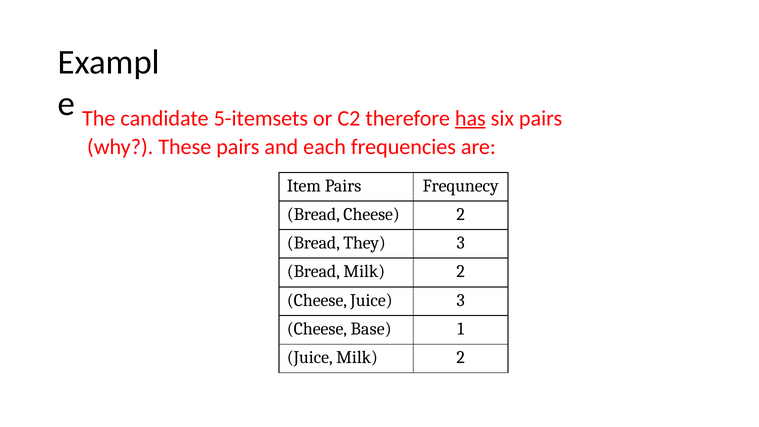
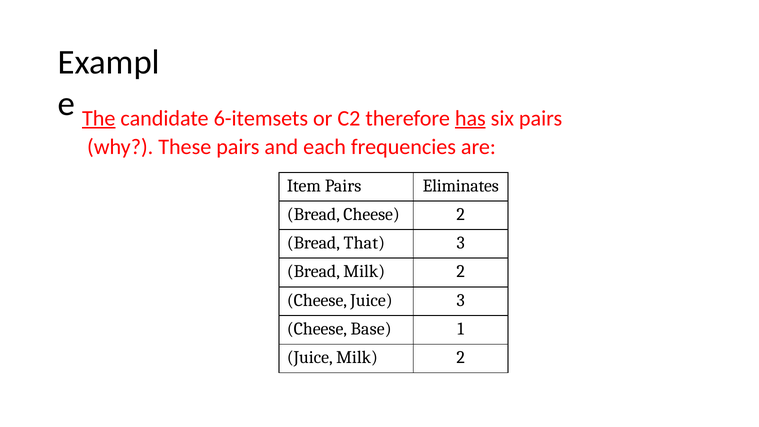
The underline: none -> present
5-itemsets: 5-itemsets -> 6-itemsets
Frequnecy: Frequnecy -> Eliminates
They: They -> That
